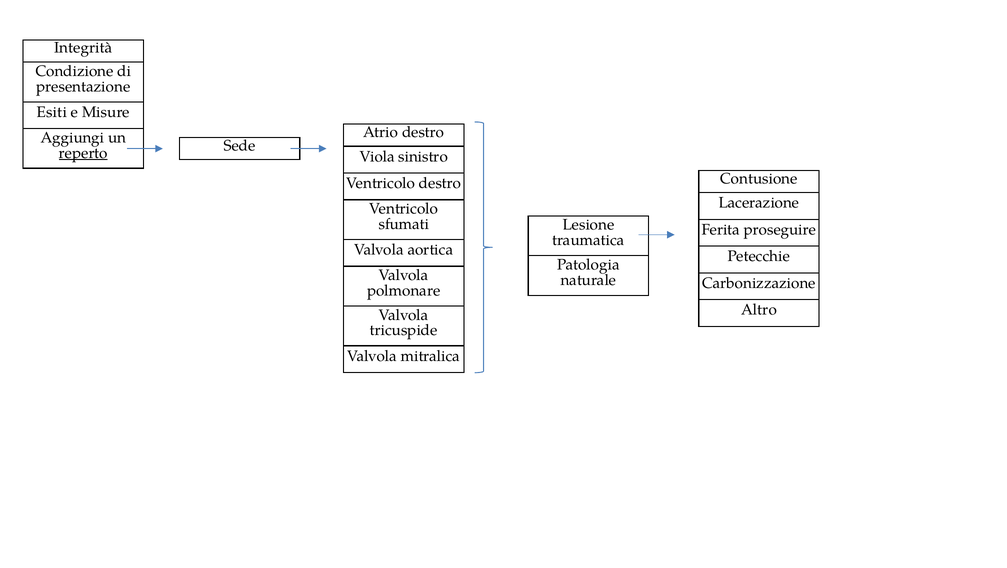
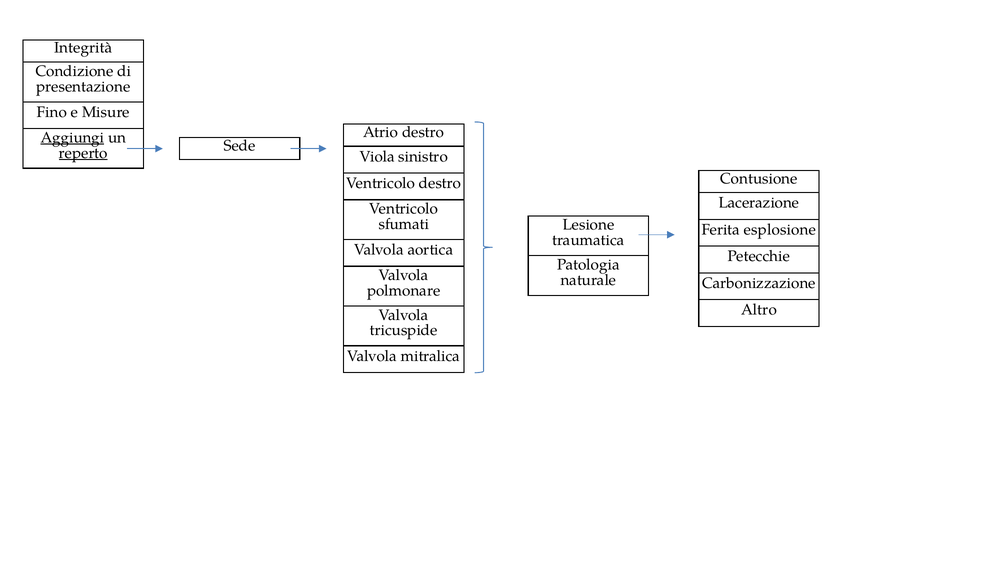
Esiti: Esiti -> Fino
Aggiungi underline: none -> present
proseguire: proseguire -> esplosione
